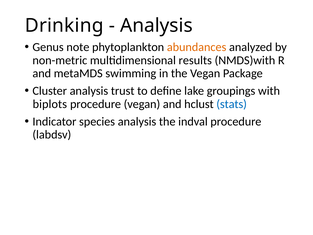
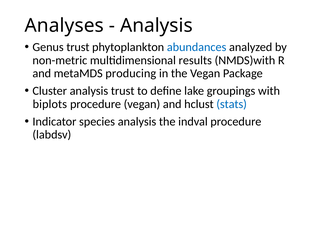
Drinking: Drinking -> Analyses
Genus note: note -> trust
abundances colour: orange -> blue
swimming: swimming -> producing
